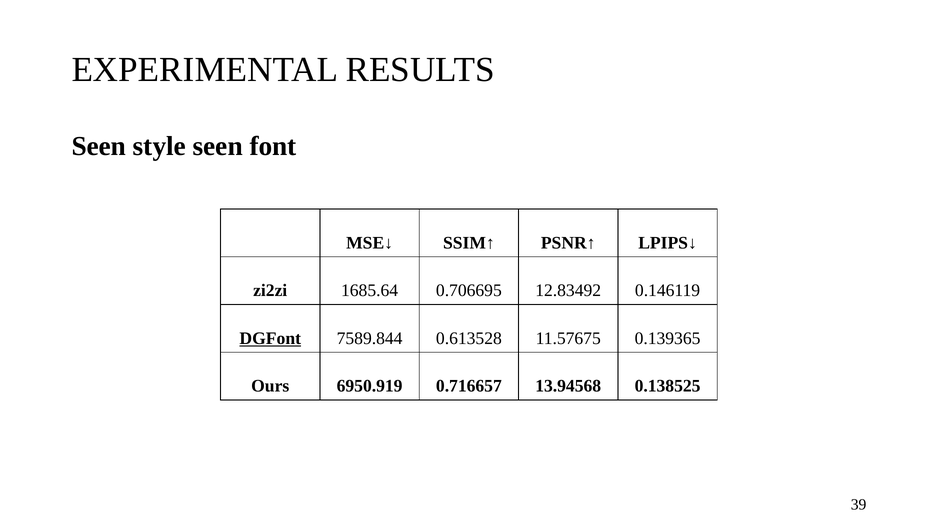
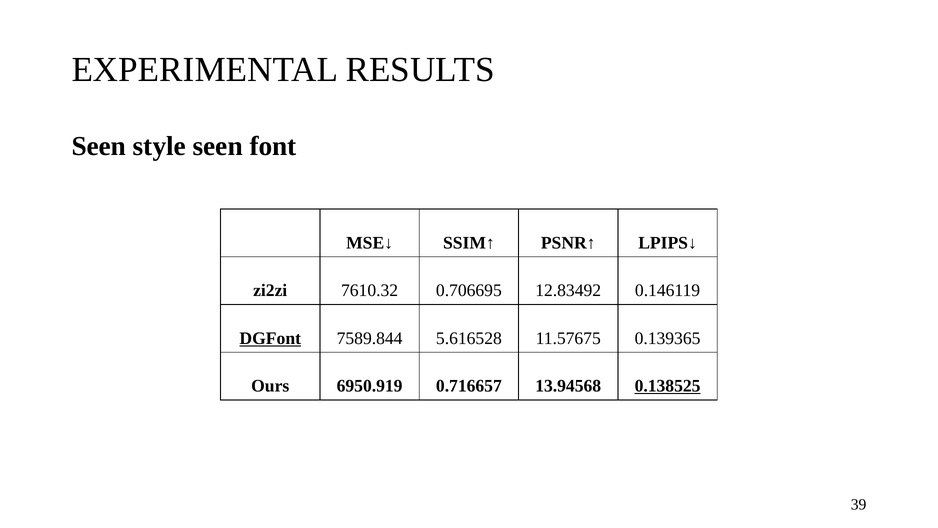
1685.64: 1685.64 -> 7610.32
0.613528: 0.613528 -> 5.616528
0.138525 underline: none -> present
